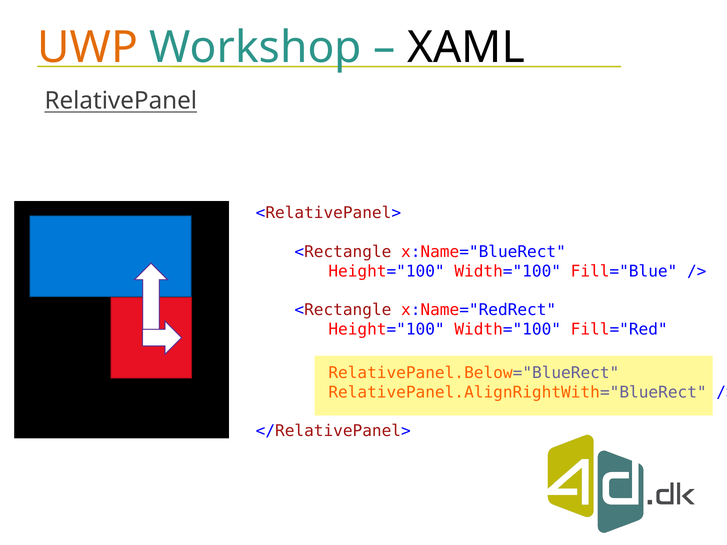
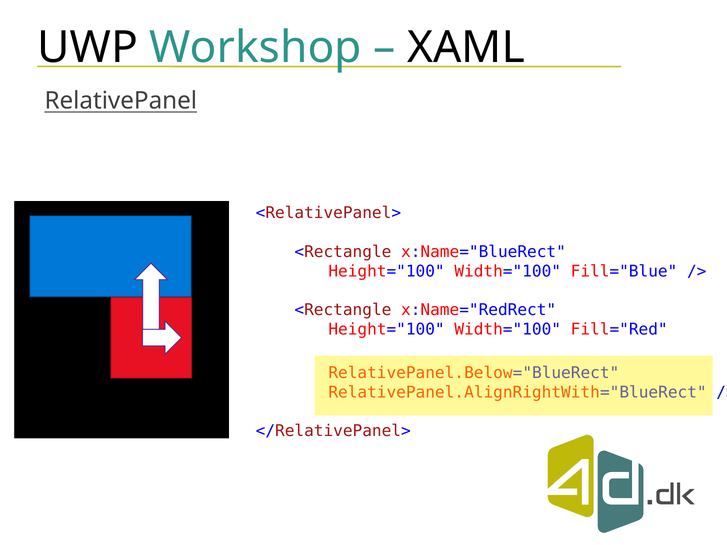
UWP colour: orange -> black
